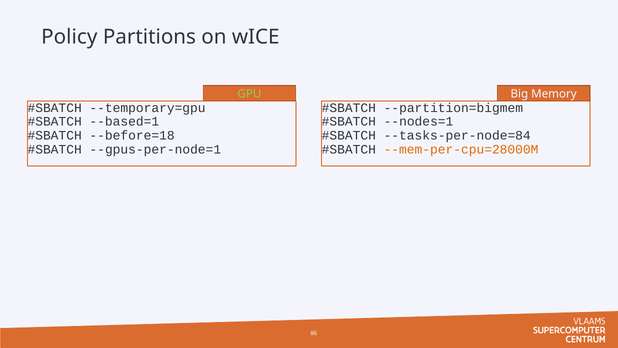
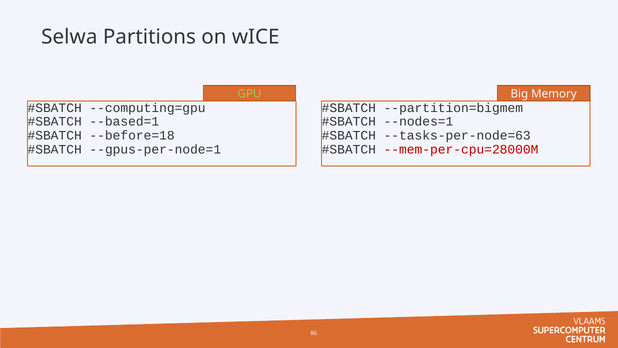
Policy: Policy -> Selwa
--temporary=gpu: --temporary=gpu -> --computing=gpu
--tasks-per-node=84: --tasks-per-node=84 -> --tasks-per-node=63
--mem-per-cpu=28000M colour: orange -> red
